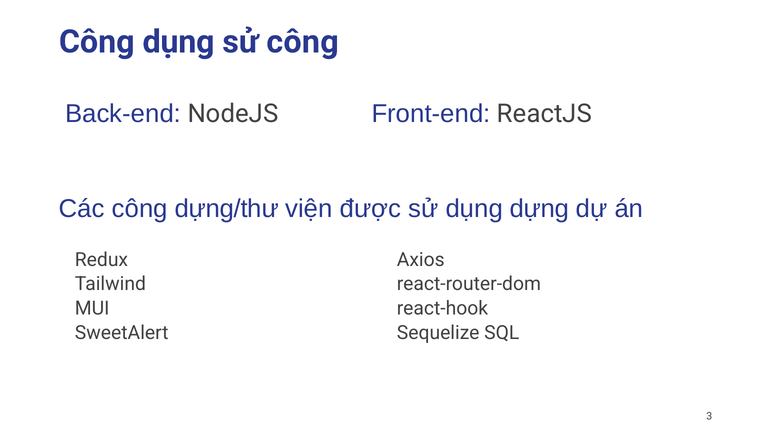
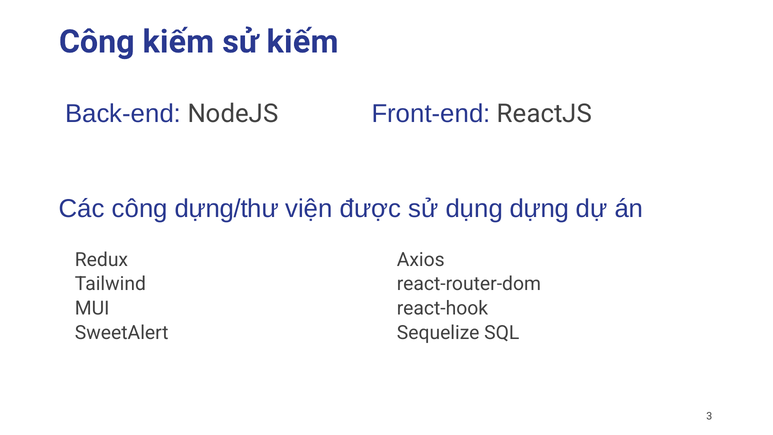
Công dụng: dụng -> kiếm
sử công: công -> kiếm
